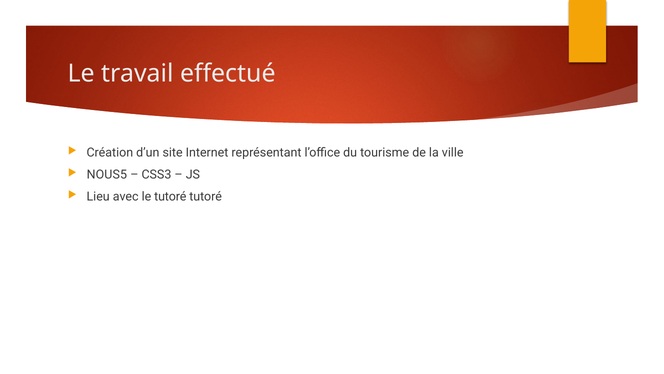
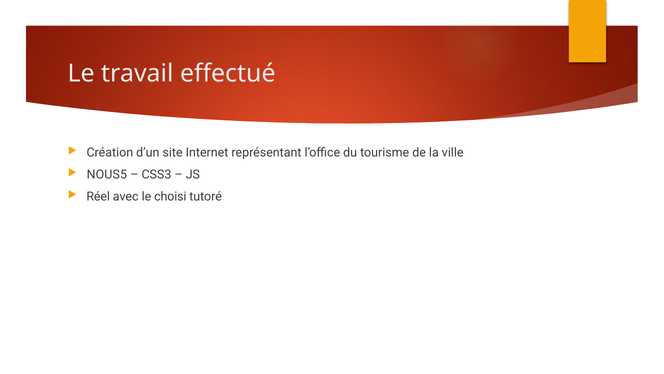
Lieu: Lieu -> Réel
le tutoré: tutoré -> choisi
